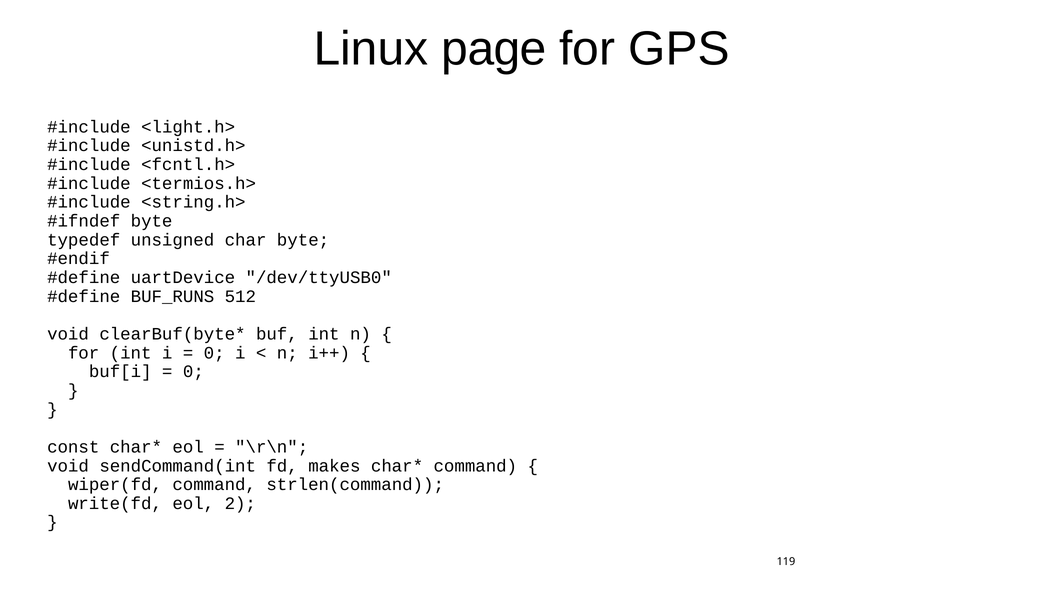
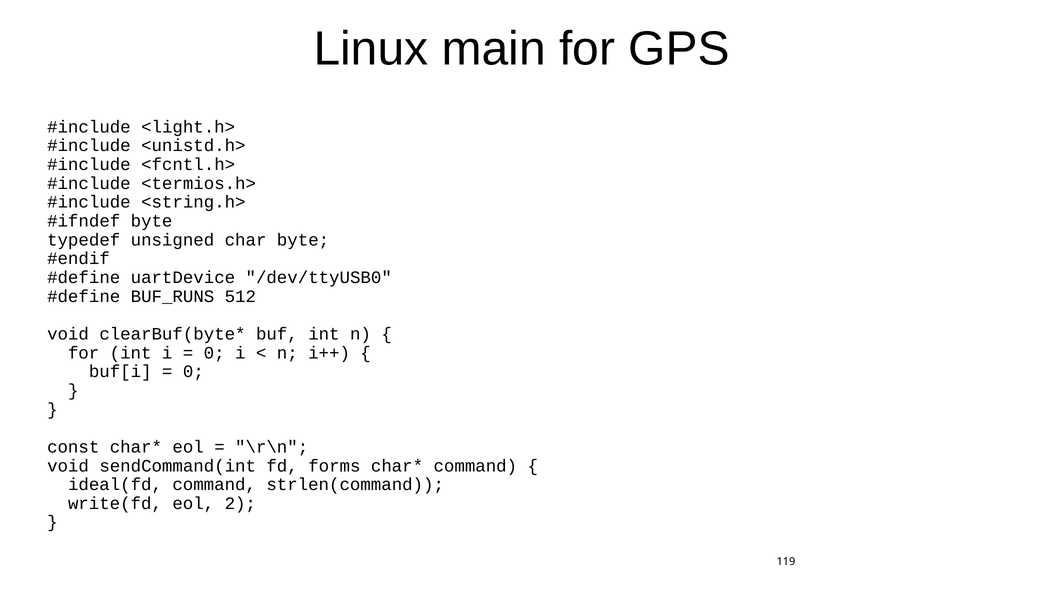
page: page -> main
makes: makes -> forms
wiper(fd: wiper(fd -> ideal(fd
